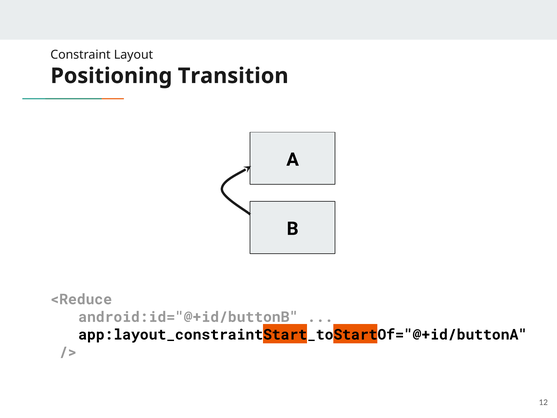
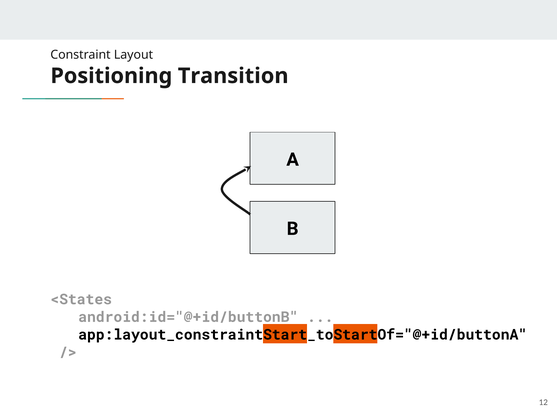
<Reduce: <Reduce -> <States
